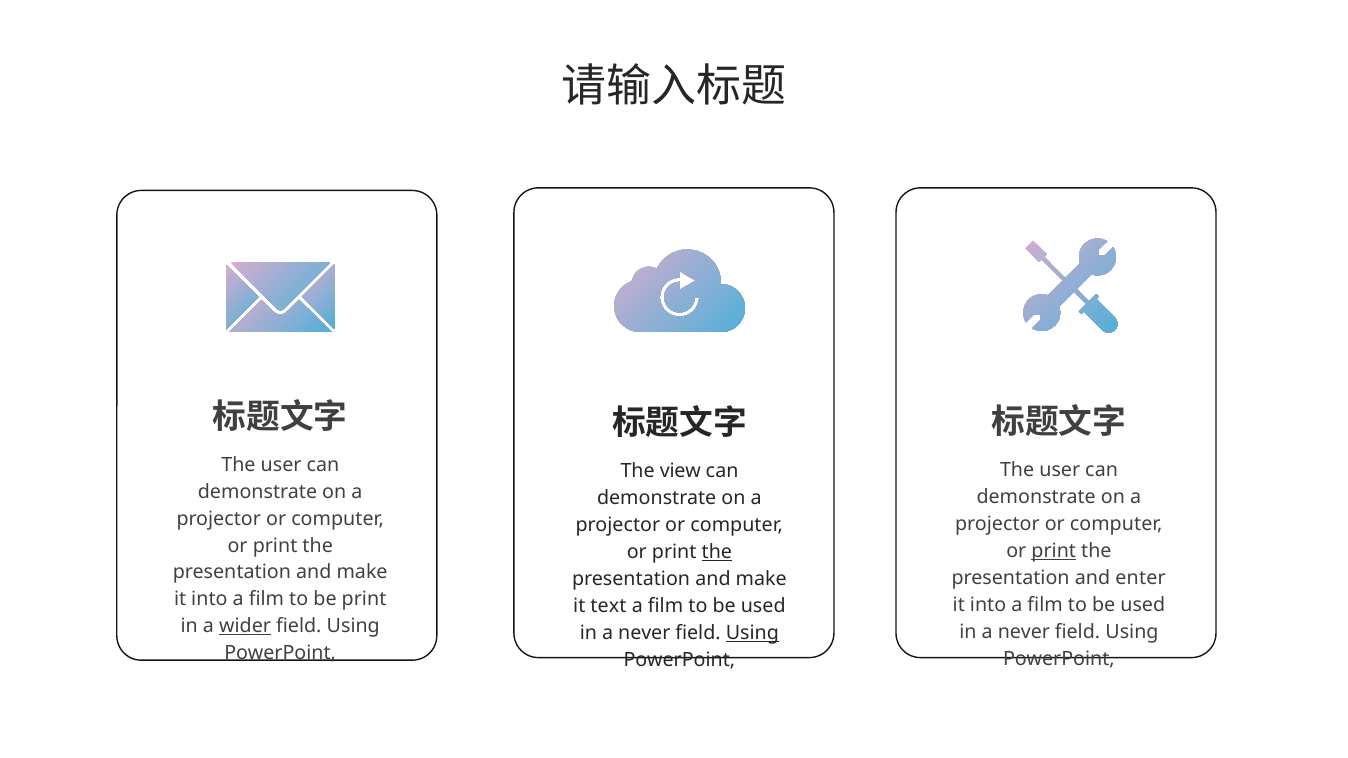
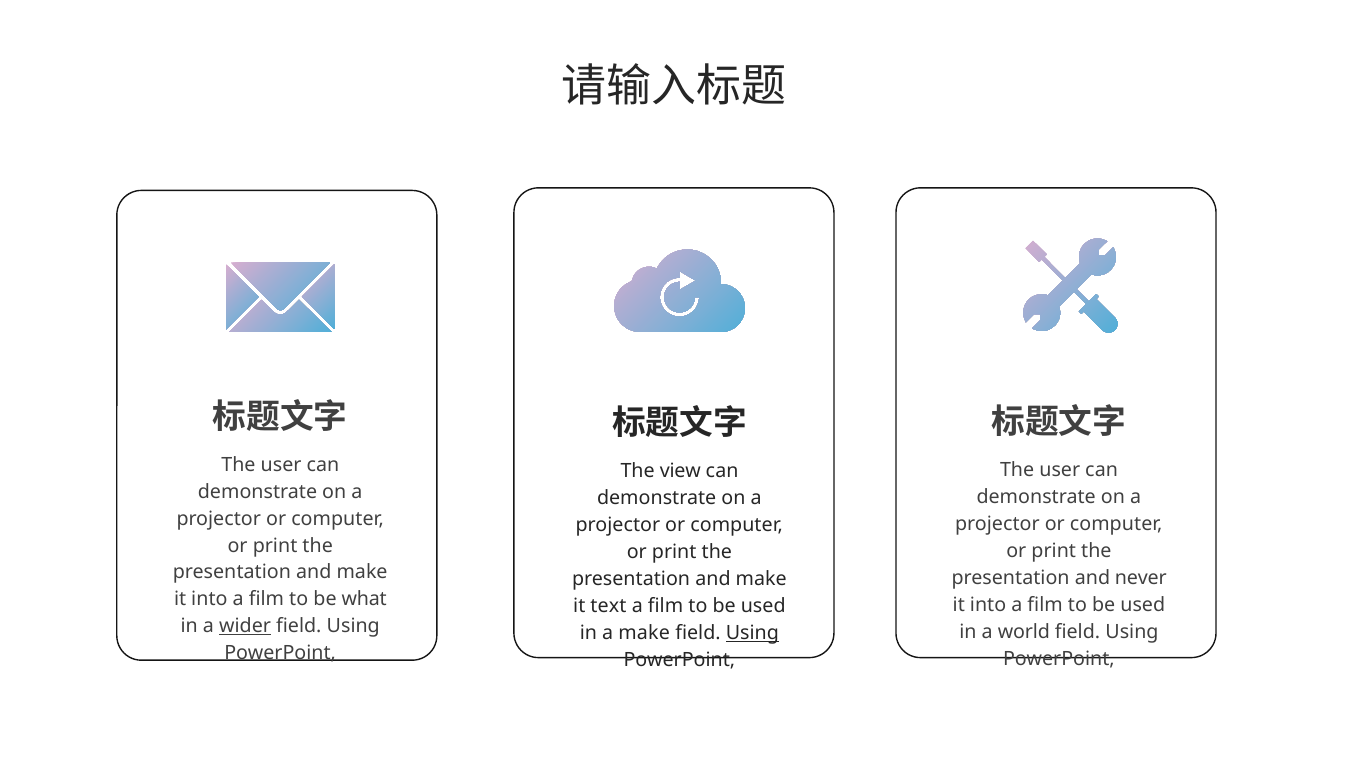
print at (1054, 551) underline: present -> none
the at (717, 552) underline: present -> none
enter: enter -> never
be print: print -> what
never at (1024, 632): never -> world
never at (644, 633): never -> make
